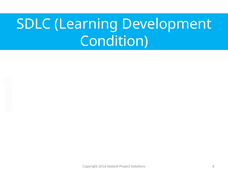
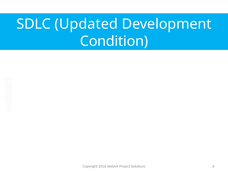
Learning: Learning -> Updated
